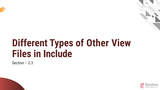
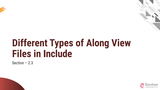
Other: Other -> Along
